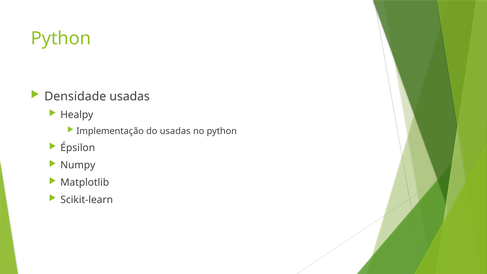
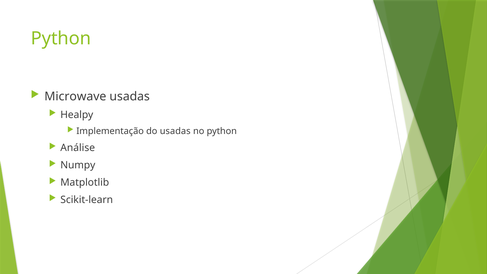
Densidade: Densidade -> Microwave
Épsilon: Épsilon -> Análise
